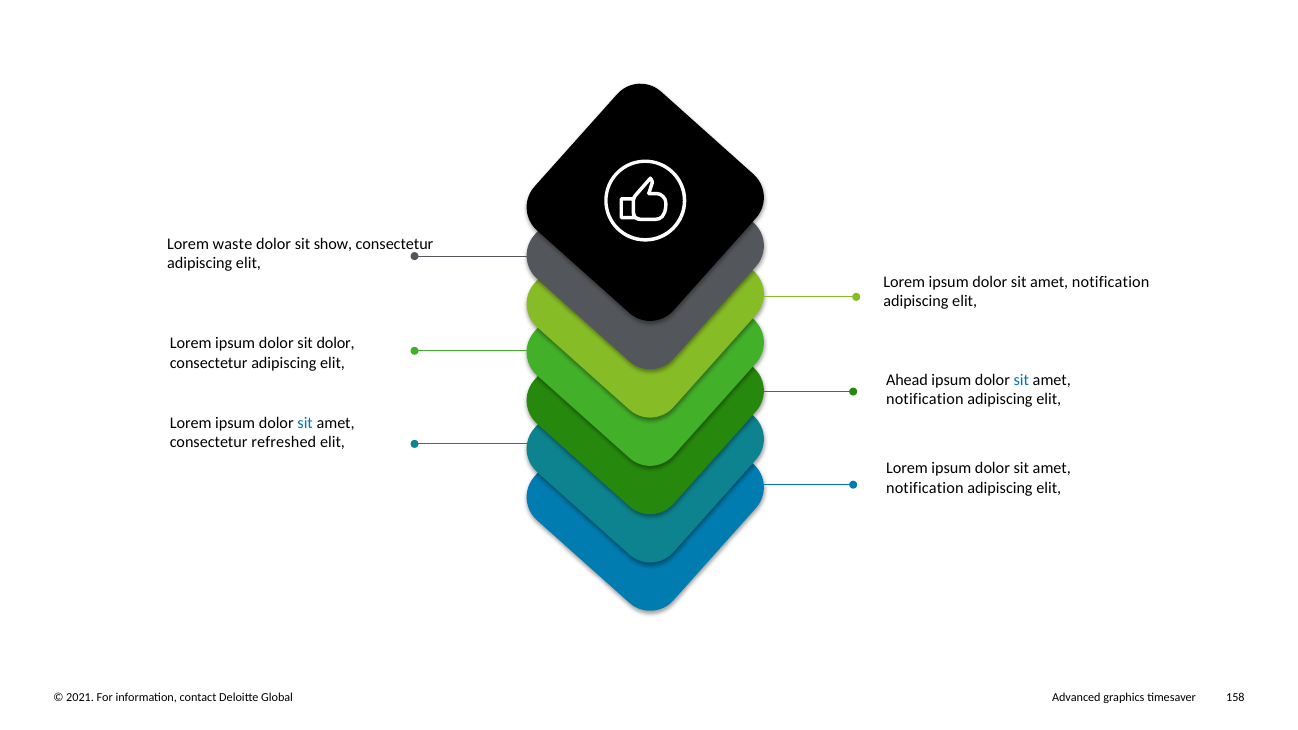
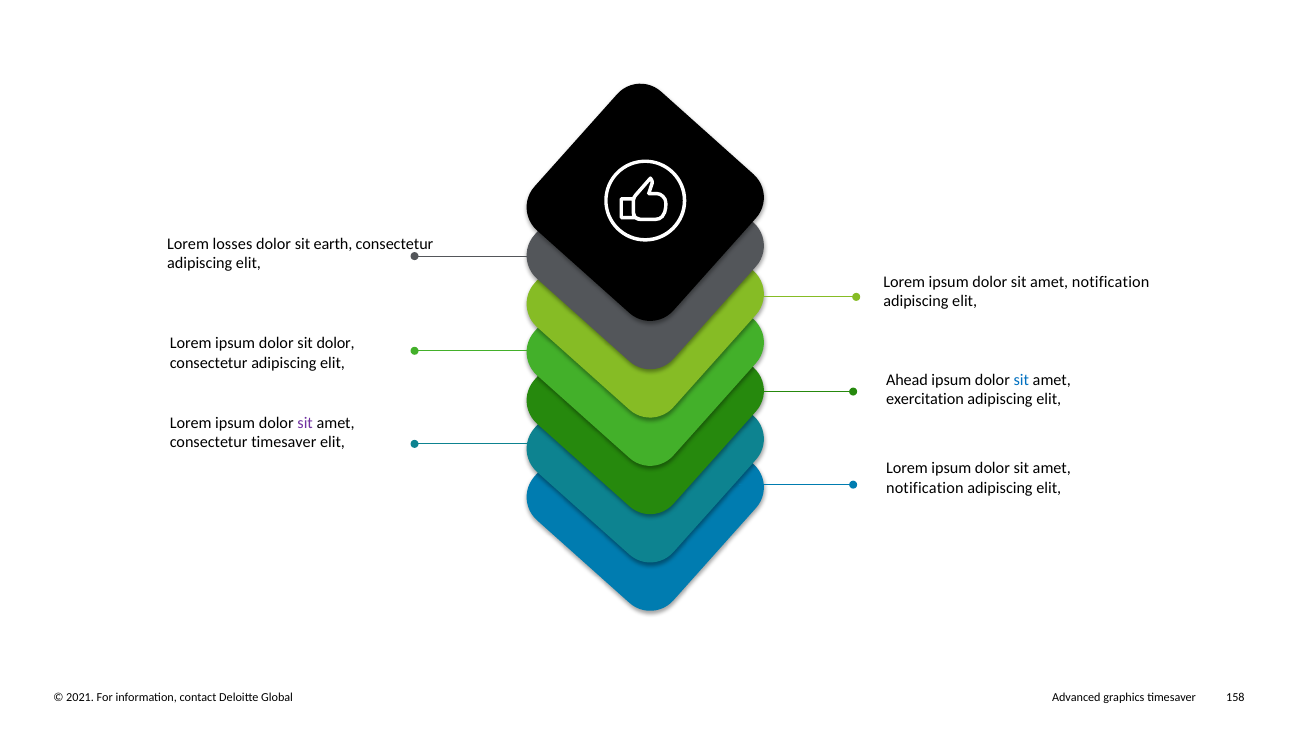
waste: waste -> losses
show: show -> earth
notification at (925, 399): notification -> exercitation
sit at (305, 423) colour: blue -> purple
consectetur refreshed: refreshed -> timesaver
